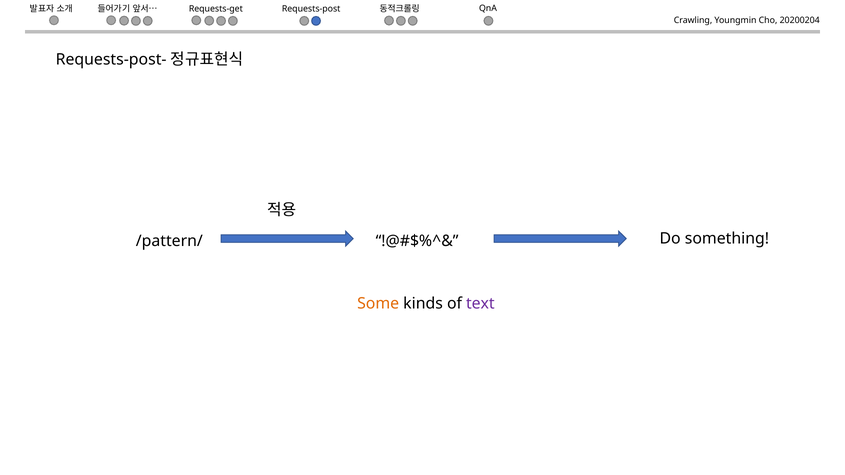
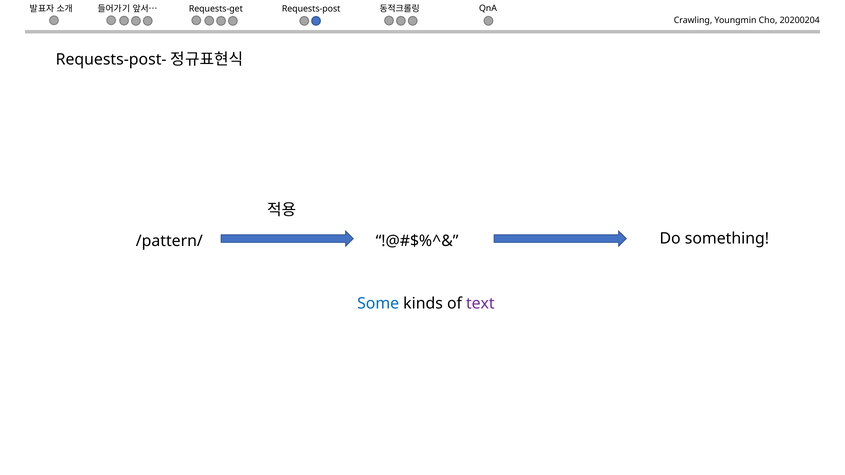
Some colour: orange -> blue
